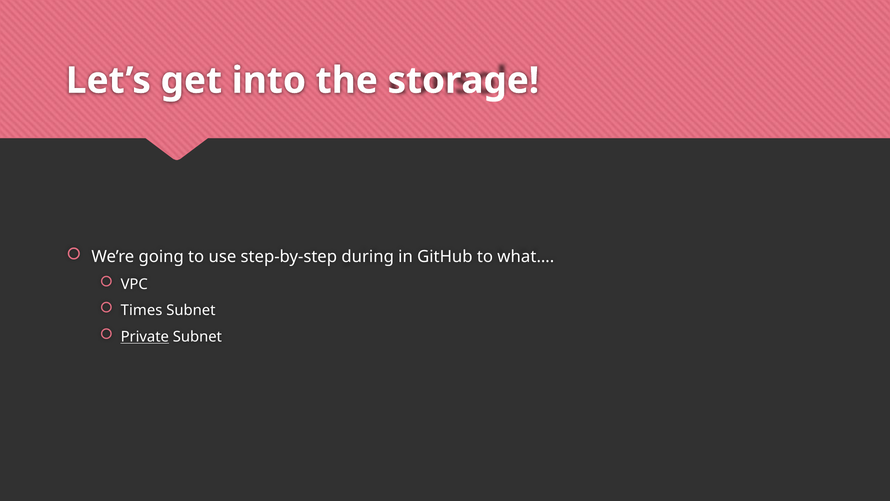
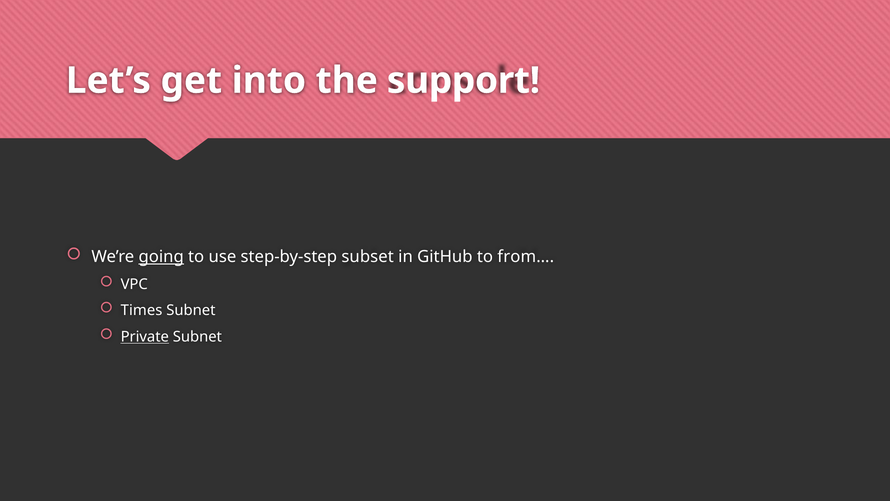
storage: storage -> support
going underline: none -> present
during: during -> subset
what…: what… -> from…
